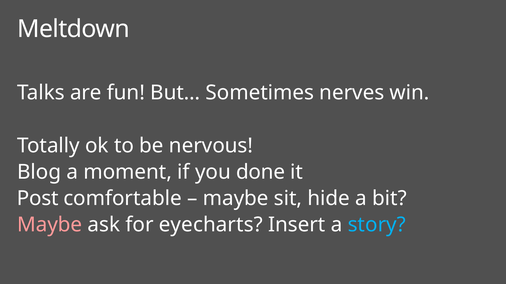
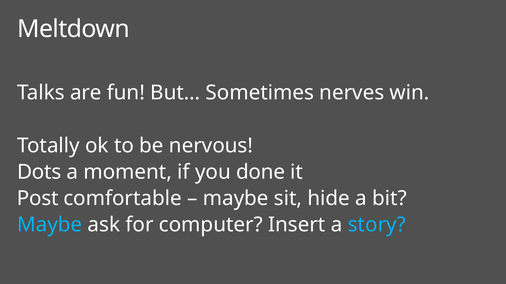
Blog: Blog -> Dots
Maybe at (50, 225) colour: pink -> light blue
eyecharts: eyecharts -> computer
